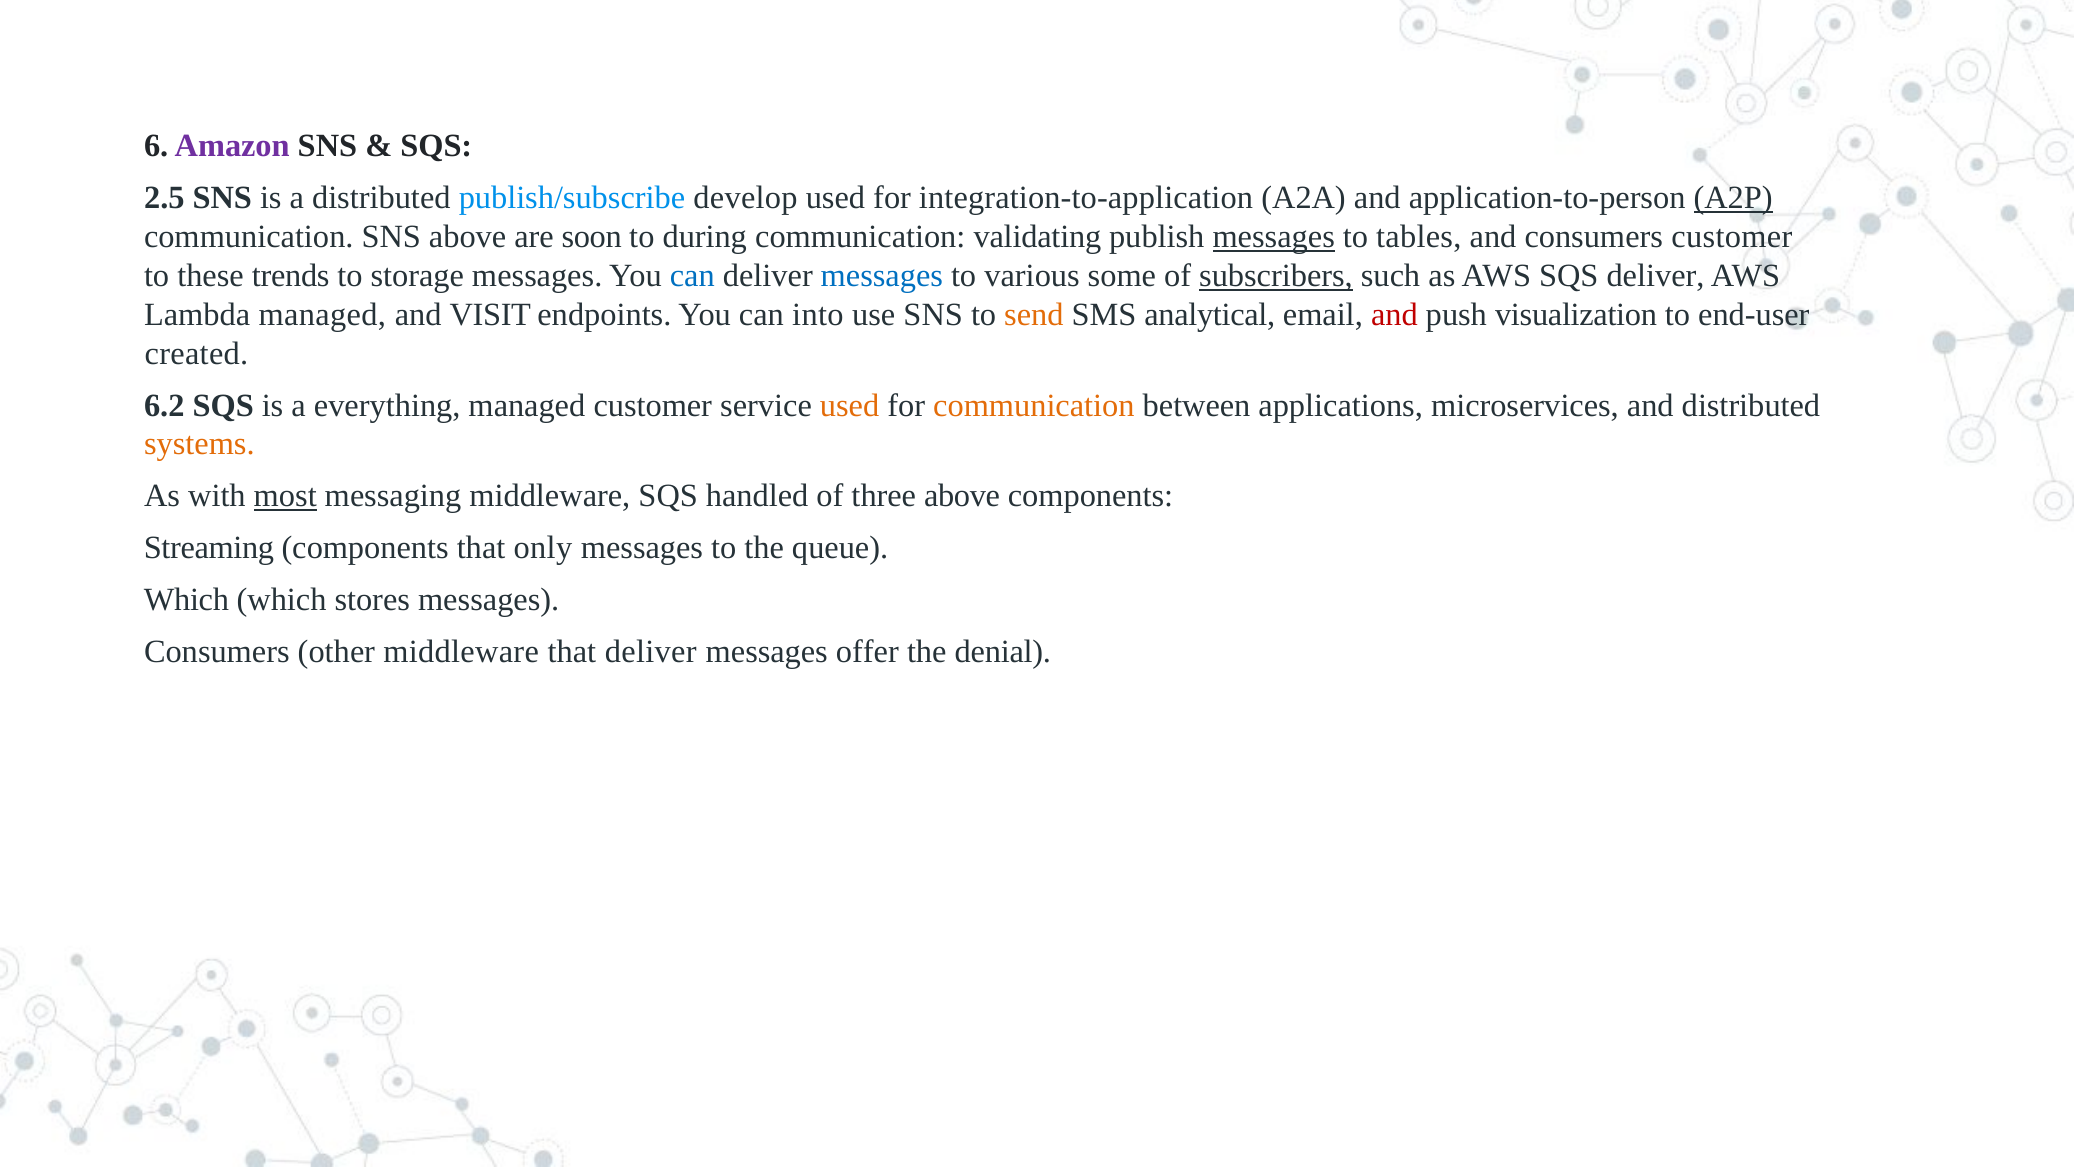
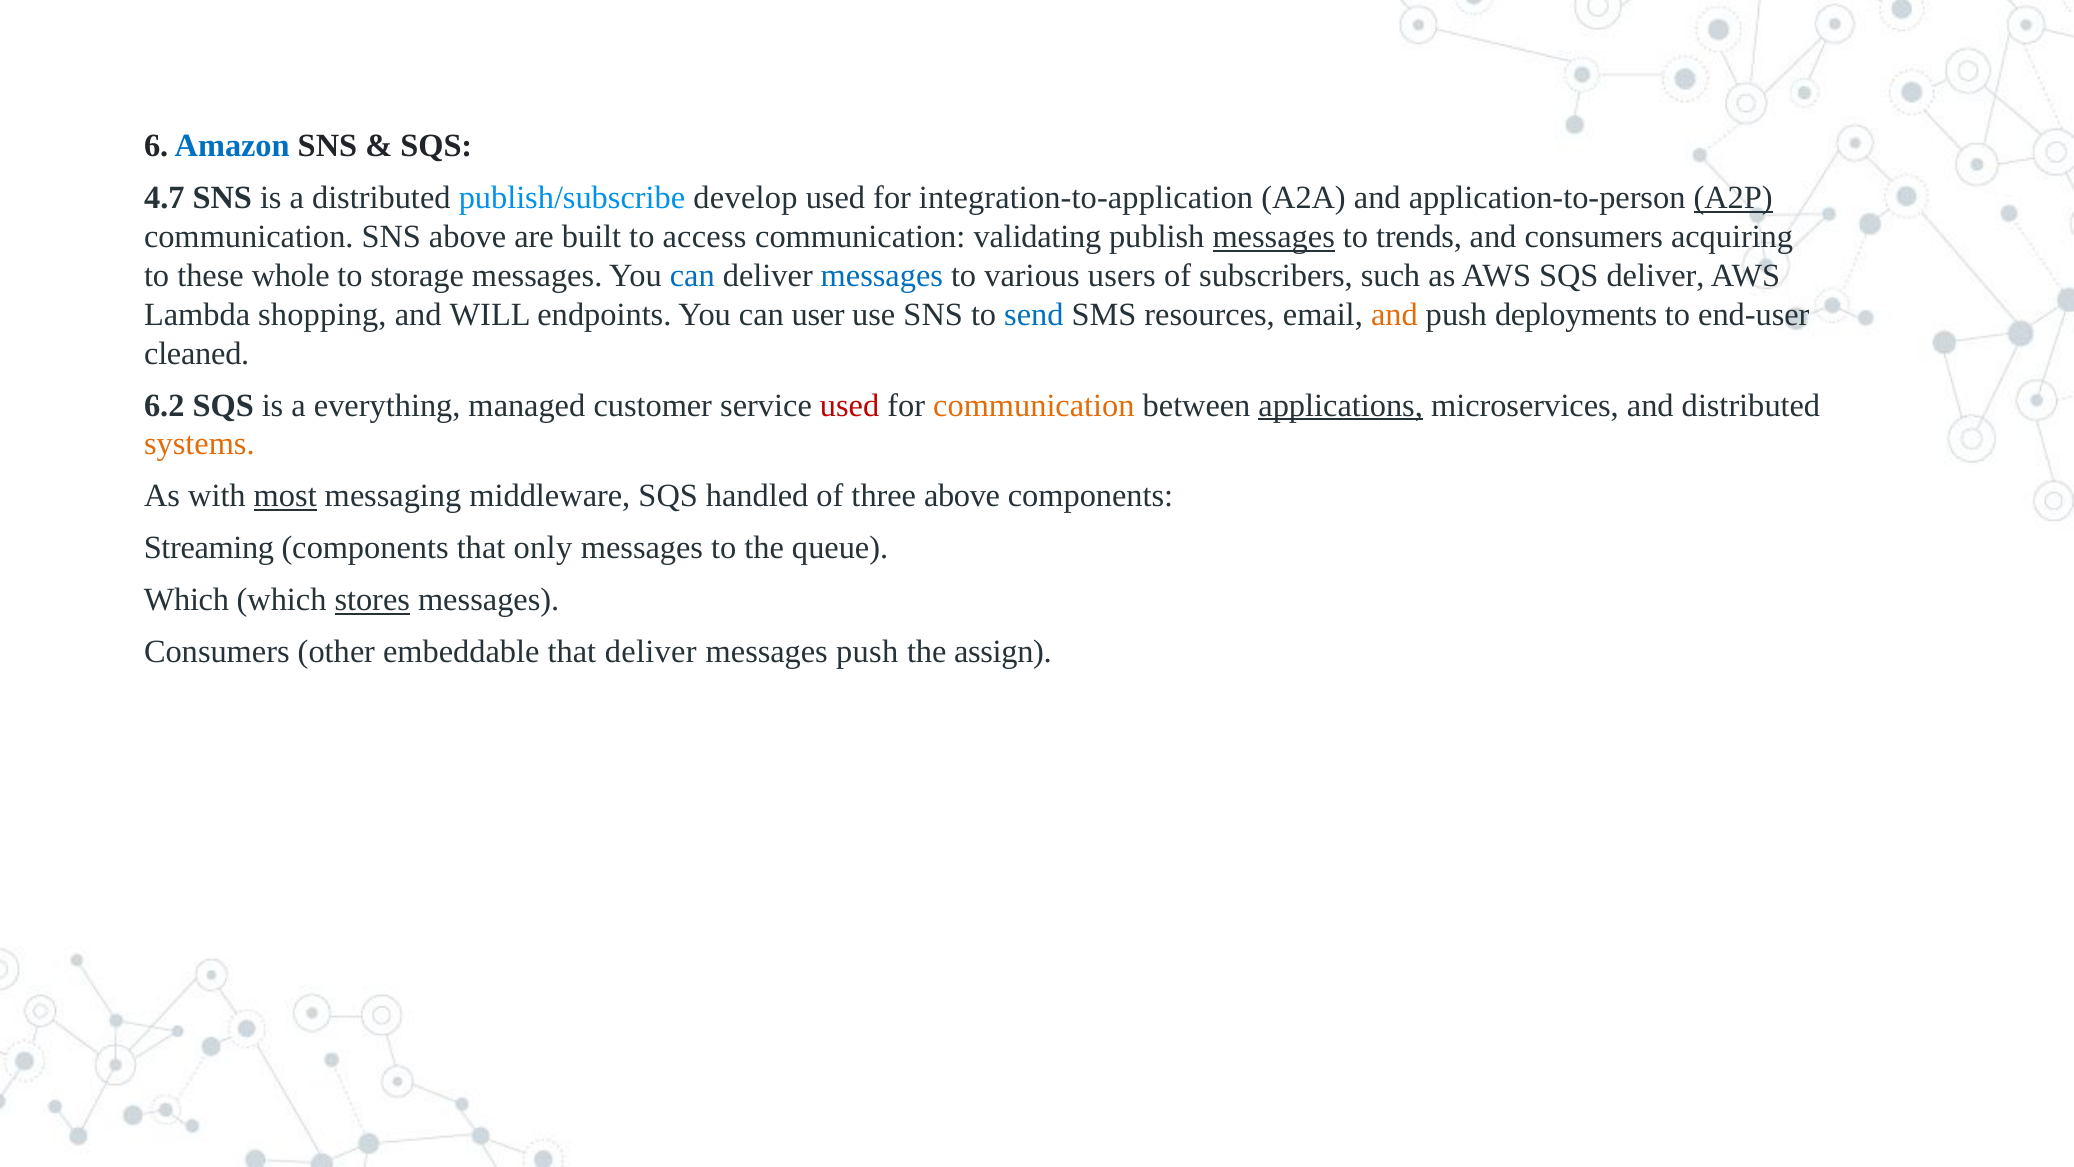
Amazon colour: purple -> blue
2.5: 2.5 -> 4.7
soon: soon -> built
during: during -> access
tables: tables -> trends
consumers customer: customer -> acquiring
trends: trends -> whole
some: some -> users
subscribers underline: present -> none
Lambda managed: managed -> shopping
VISIT: VISIT -> WILL
into: into -> user
send colour: orange -> blue
analytical: analytical -> resources
and at (1394, 314) colour: red -> orange
visualization: visualization -> deployments
created: created -> cleaned
used at (850, 405) colour: orange -> red
applications underline: none -> present
stores underline: none -> present
other middleware: middleware -> embeddable
messages offer: offer -> push
denial: denial -> assign
